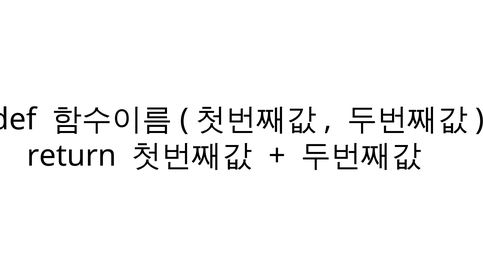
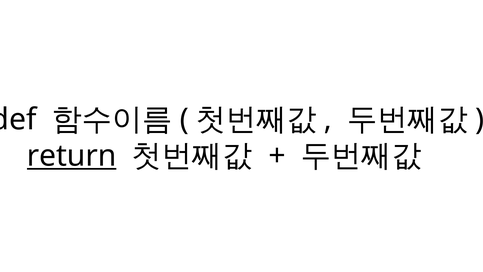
return underline: none -> present
